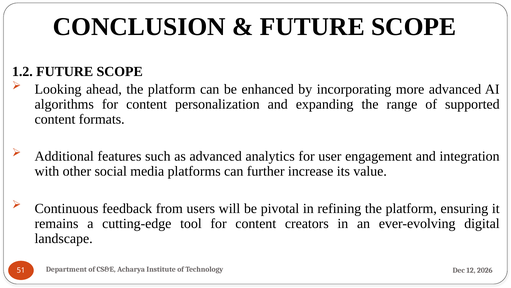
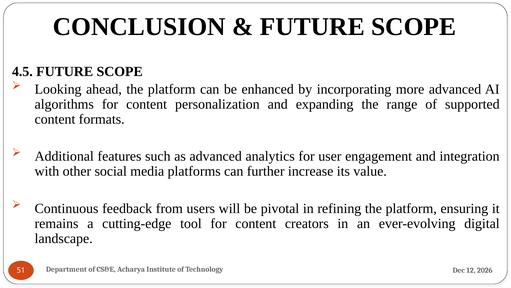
1.2: 1.2 -> 4.5
